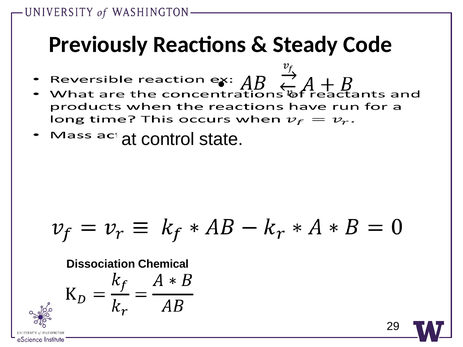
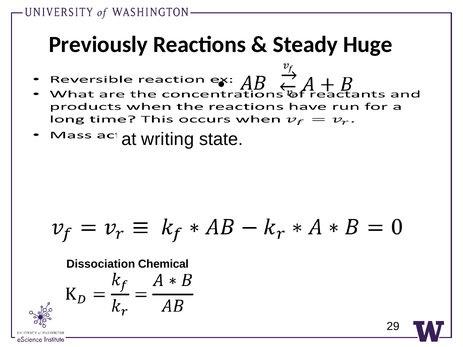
Code: Code -> Huge
control: control -> writing
